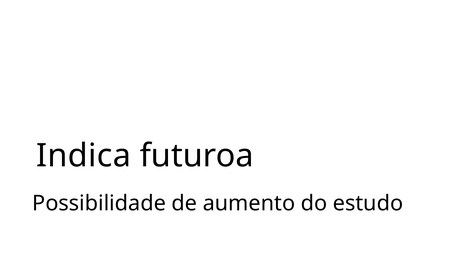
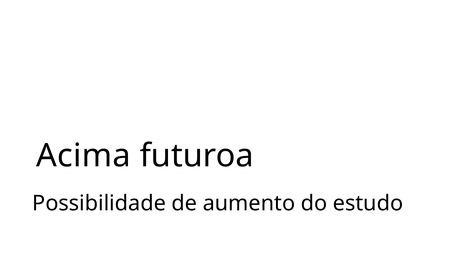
Indica: Indica -> Acima
